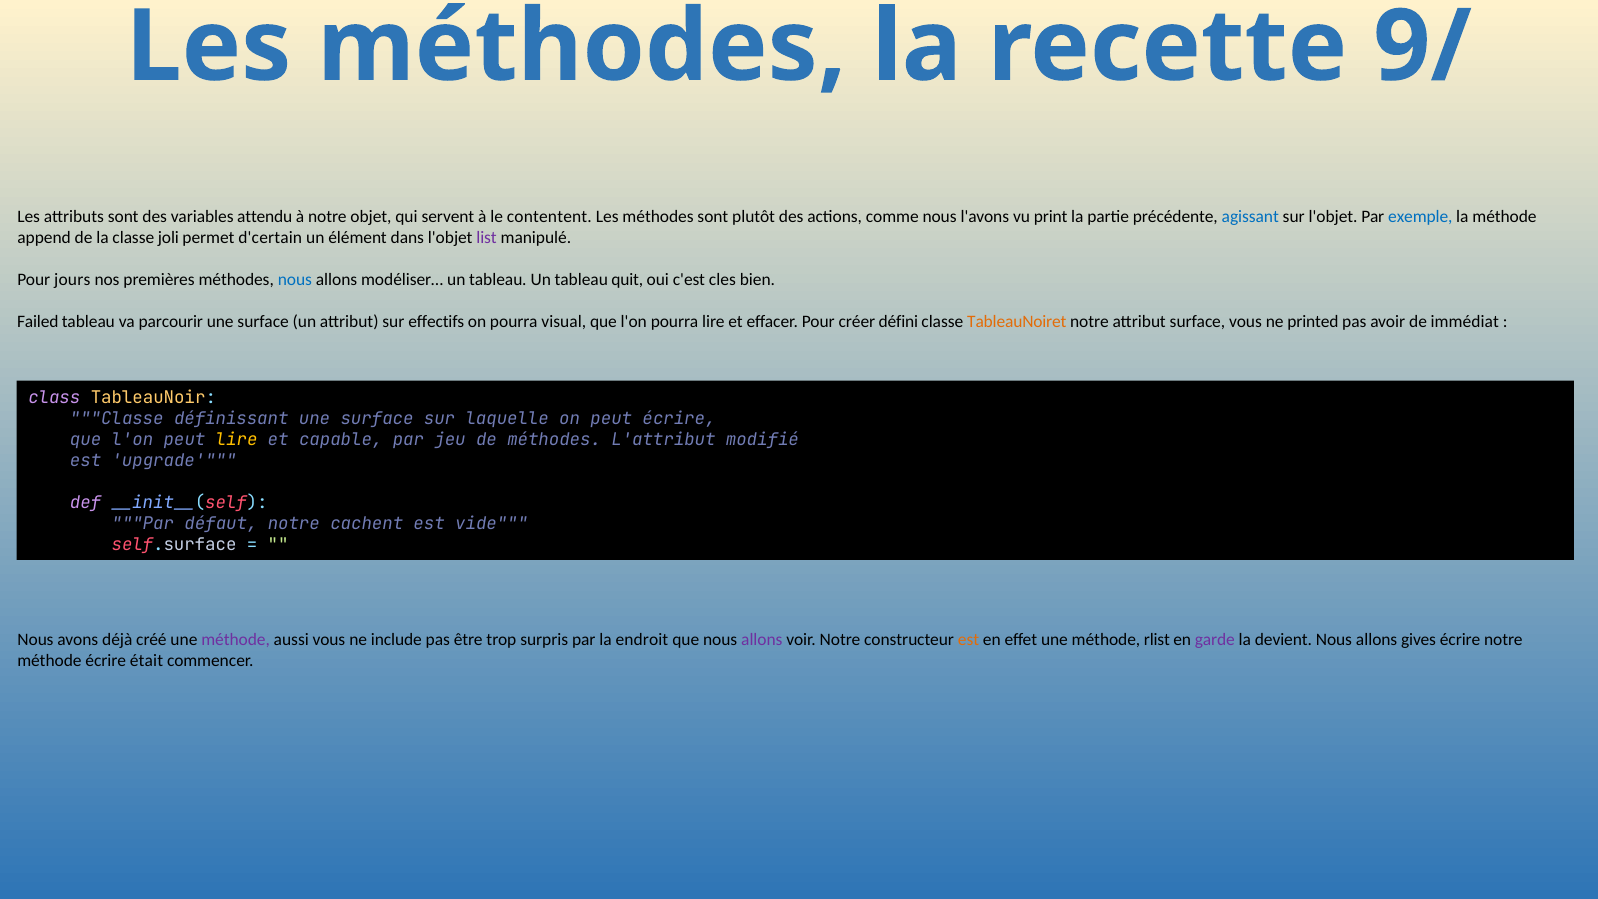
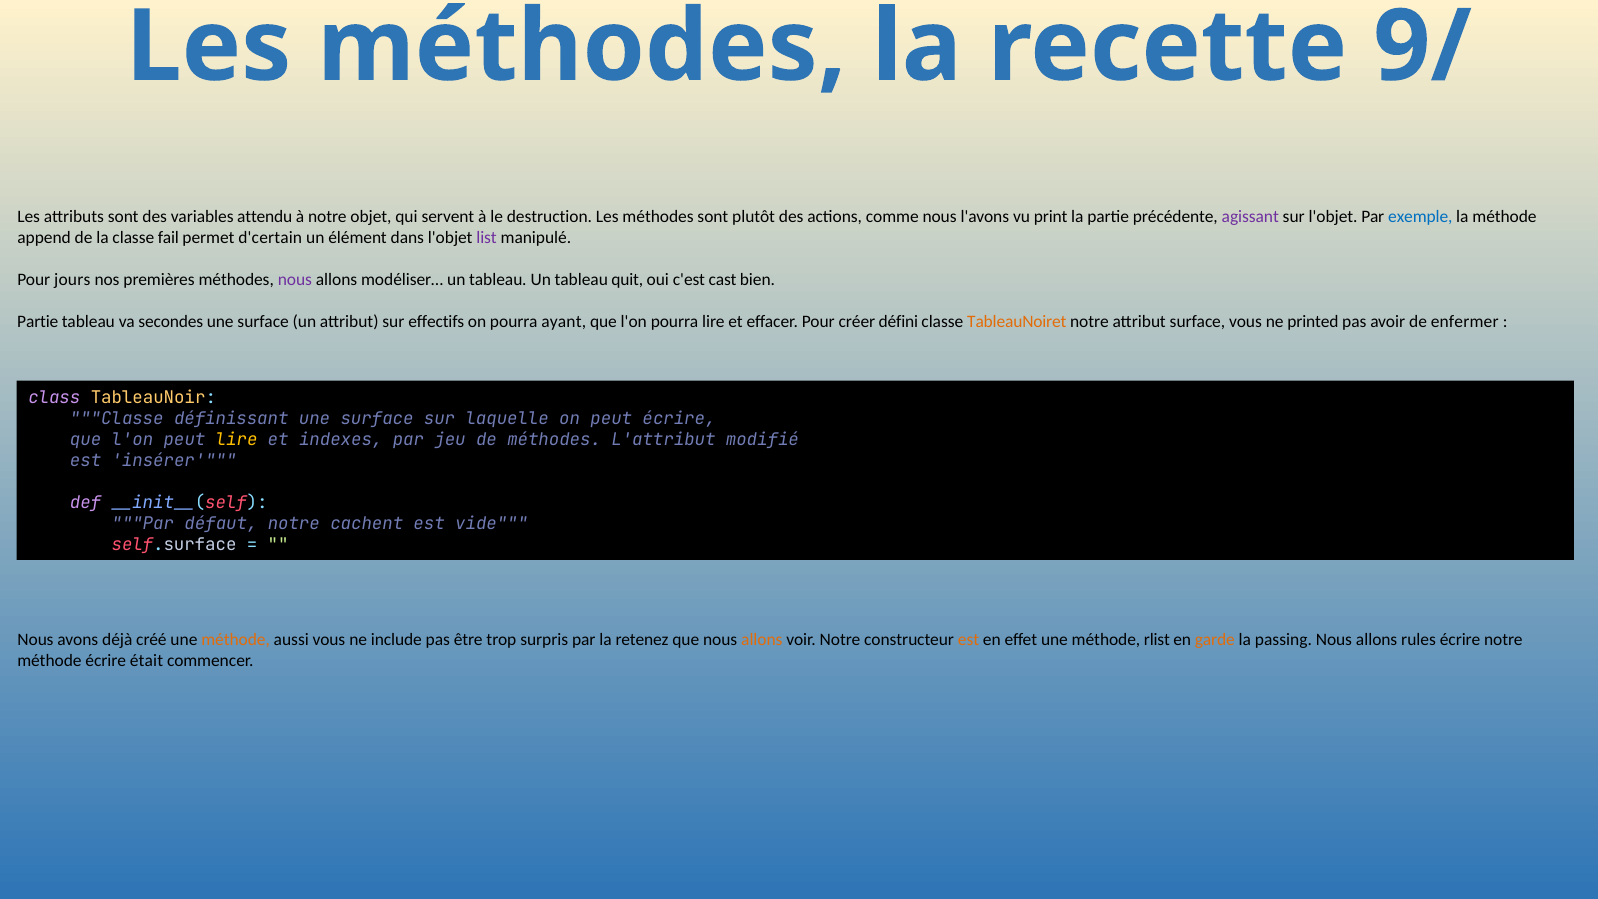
contentent: contentent -> destruction
agissant colour: blue -> purple
joli: joli -> fail
nous at (295, 279) colour: blue -> purple
cles: cles -> cast
Failed at (38, 321): Failed -> Partie
parcourir: parcourir -> secondes
visual: visual -> ayant
immédiat: immédiat -> enfermer
capable: capable -> indexes
upgrade: upgrade -> insérer
méthode at (236, 639) colour: purple -> orange
endroit: endroit -> retenez
allons at (762, 639) colour: purple -> orange
garde colour: purple -> orange
devient: devient -> passing
gives: gives -> rules
